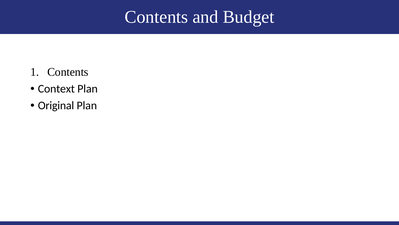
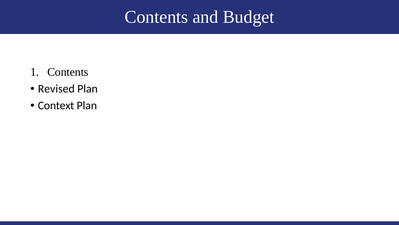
Context: Context -> Revised
Original: Original -> Context
